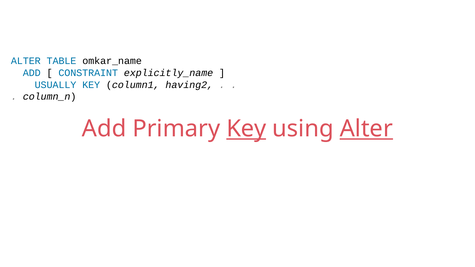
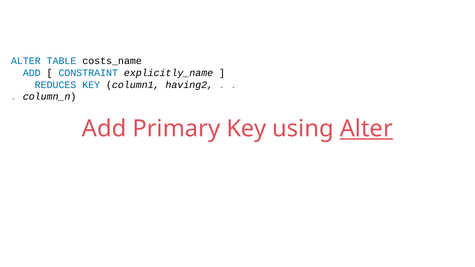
omkar_name: omkar_name -> costs_name
USUALLY: USUALLY -> REDUCES
Key at (246, 129) underline: present -> none
